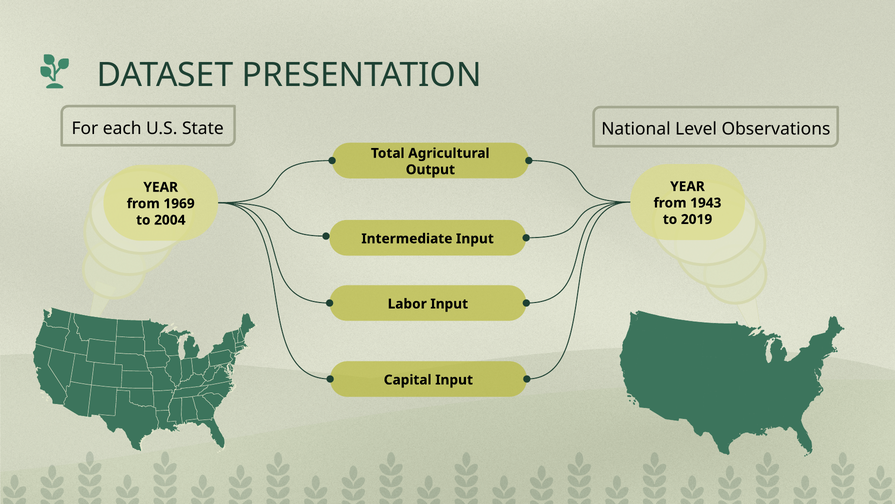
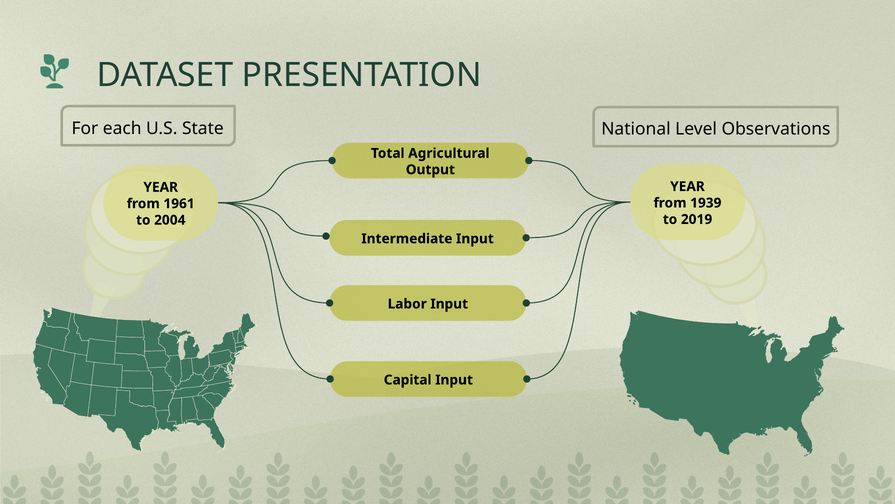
1943: 1943 -> 1939
1969: 1969 -> 1961
